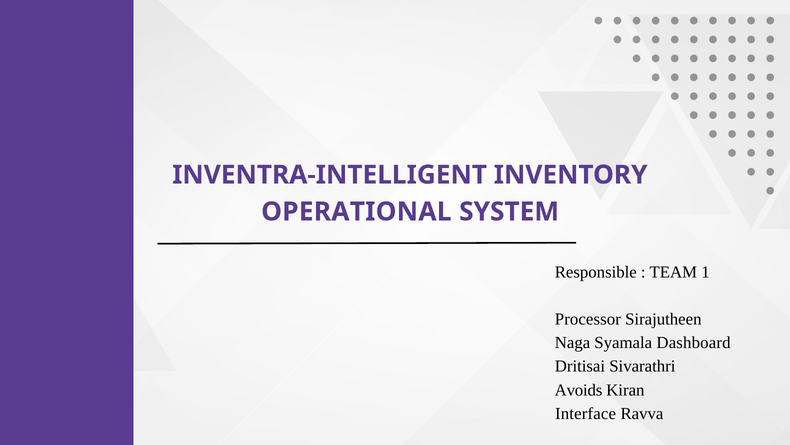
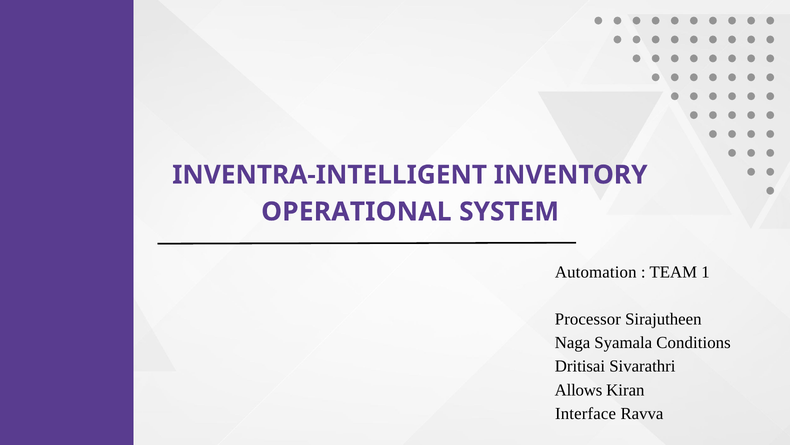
Responsible: Responsible -> Automation
Dashboard: Dashboard -> Conditions
Avoids: Avoids -> Allows
